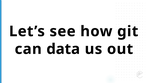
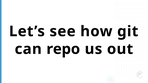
data: data -> repo
